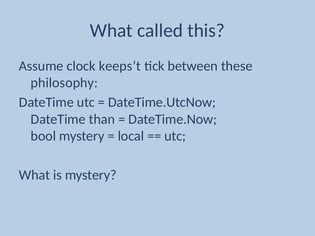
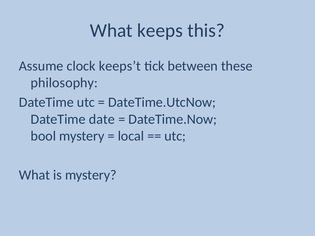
called: called -> keeps
than: than -> date
